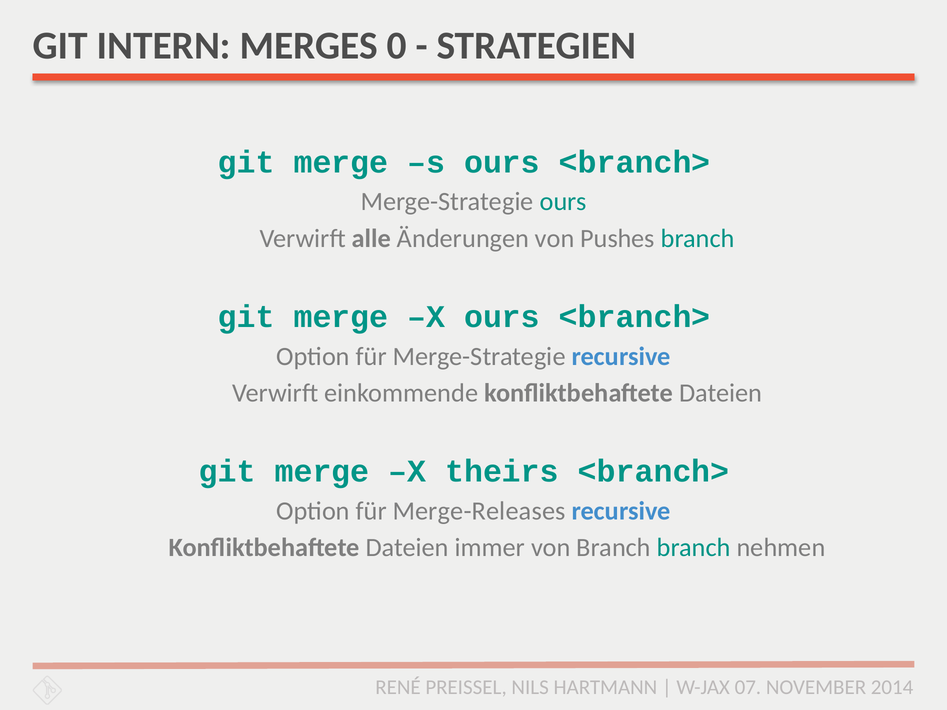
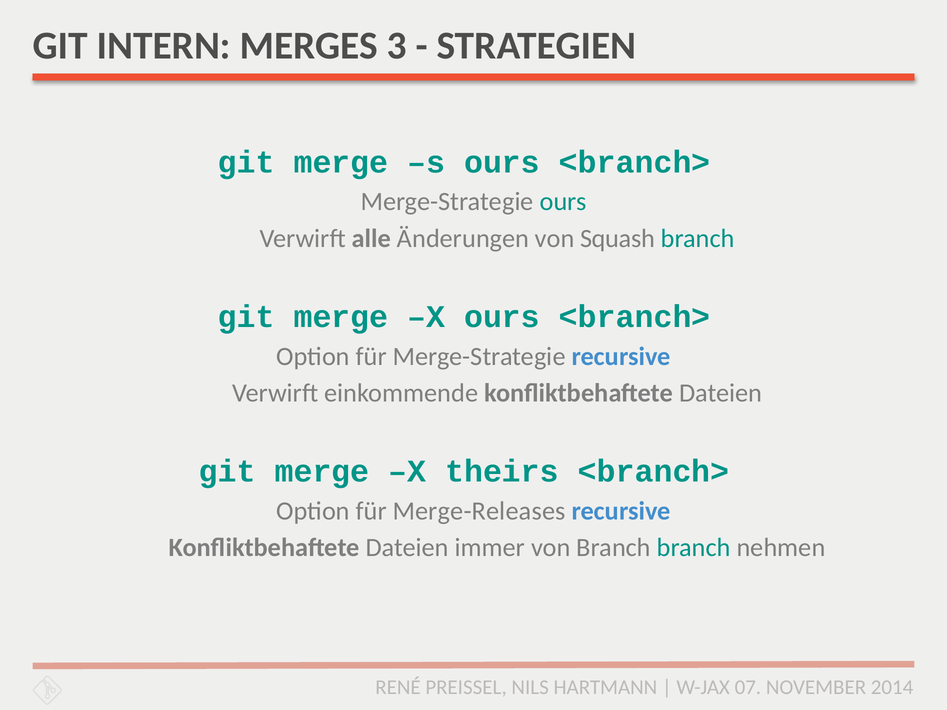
0: 0 -> 3
Pushes: Pushes -> Squash
